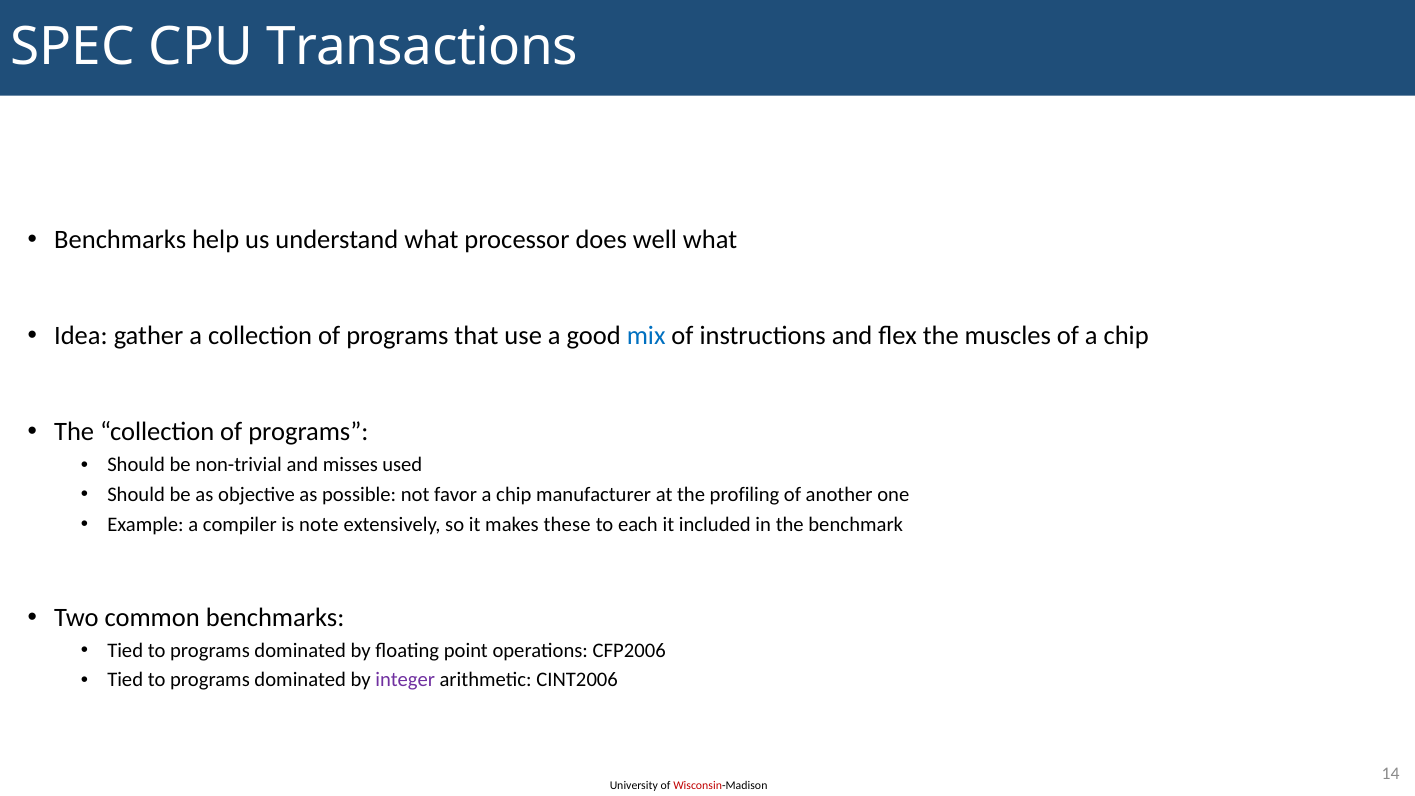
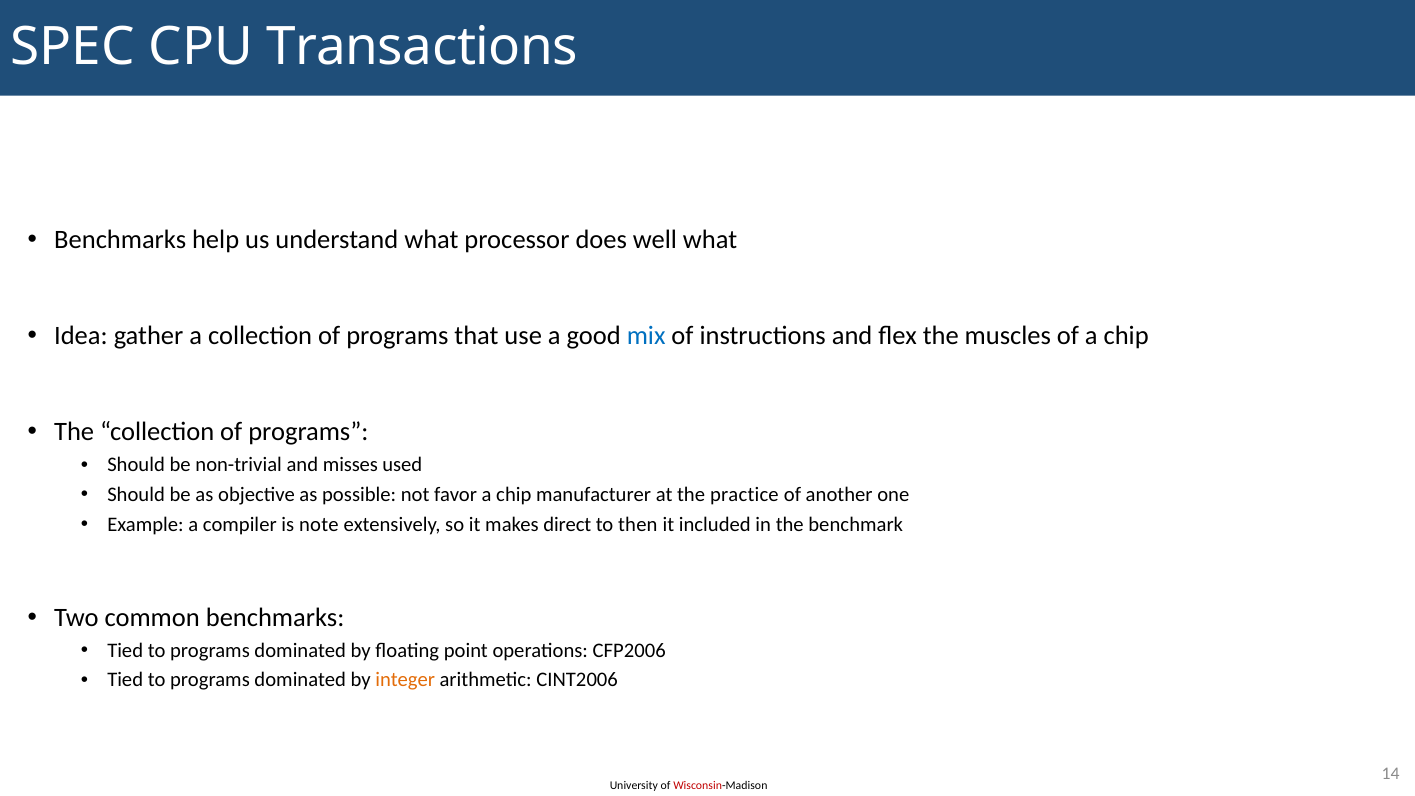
profiling: profiling -> practice
these: these -> direct
each: each -> then
integer colour: purple -> orange
